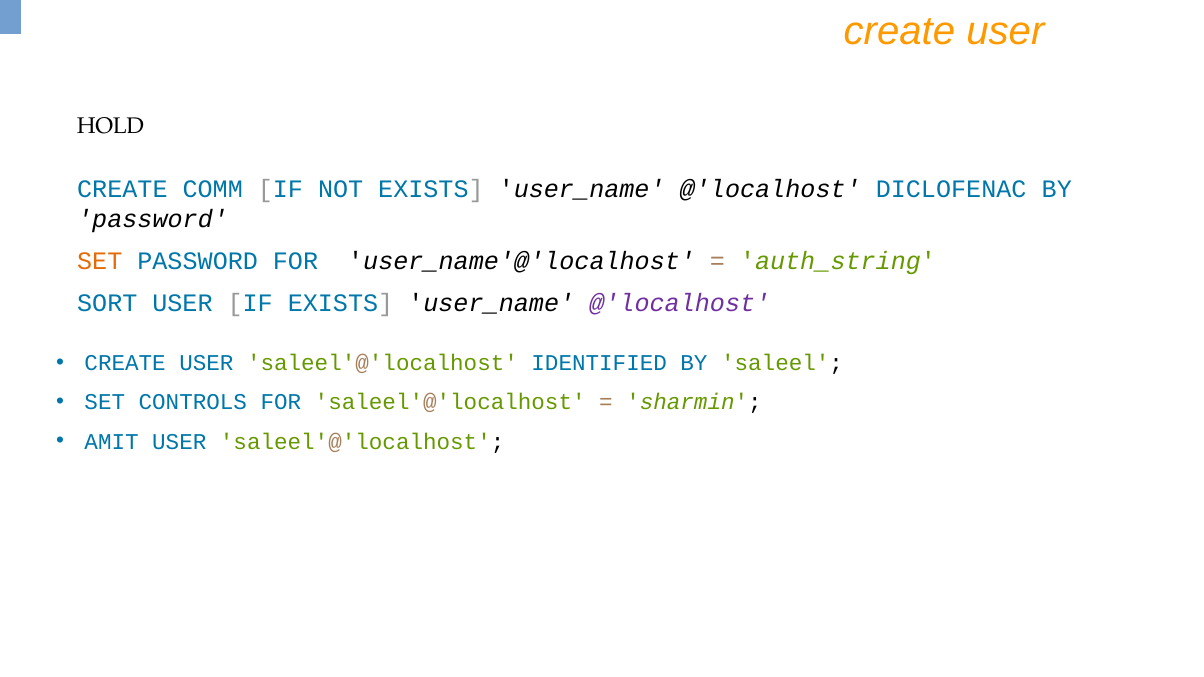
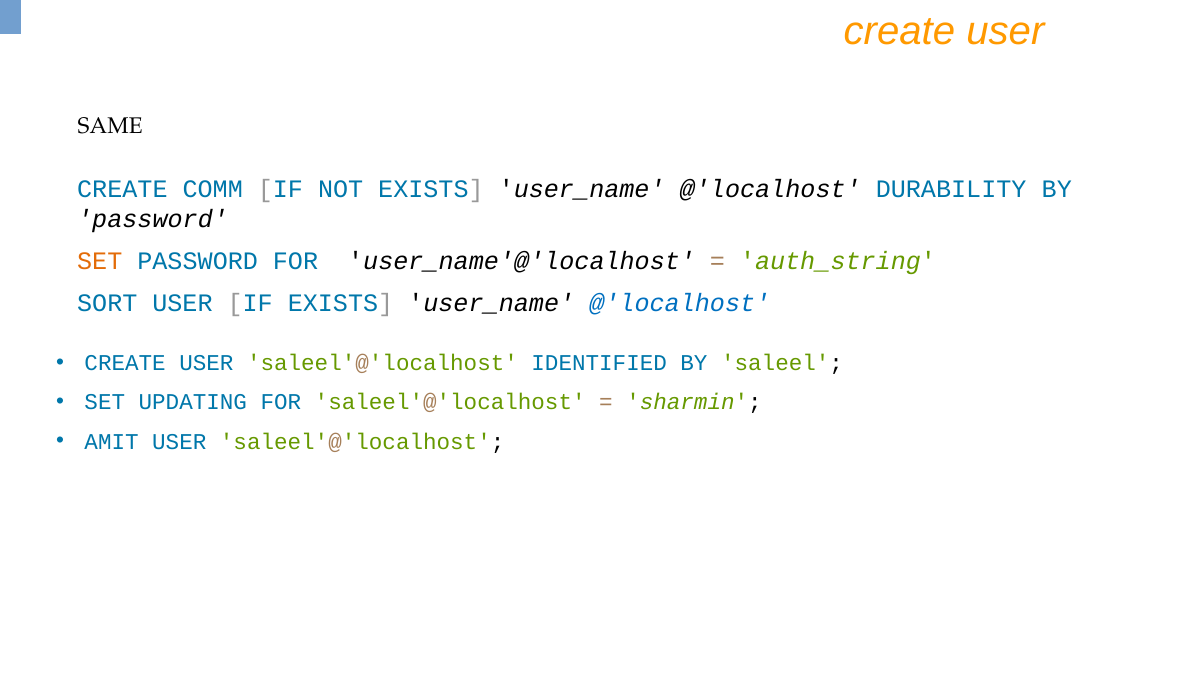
HOLD: HOLD -> SAME
DICLOFENAC: DICLOFENAC -> DURABILITY
@'localhost at (680, 304) colour: purple -> blue
CONTROLS: CONTROLS -> UPDATING
